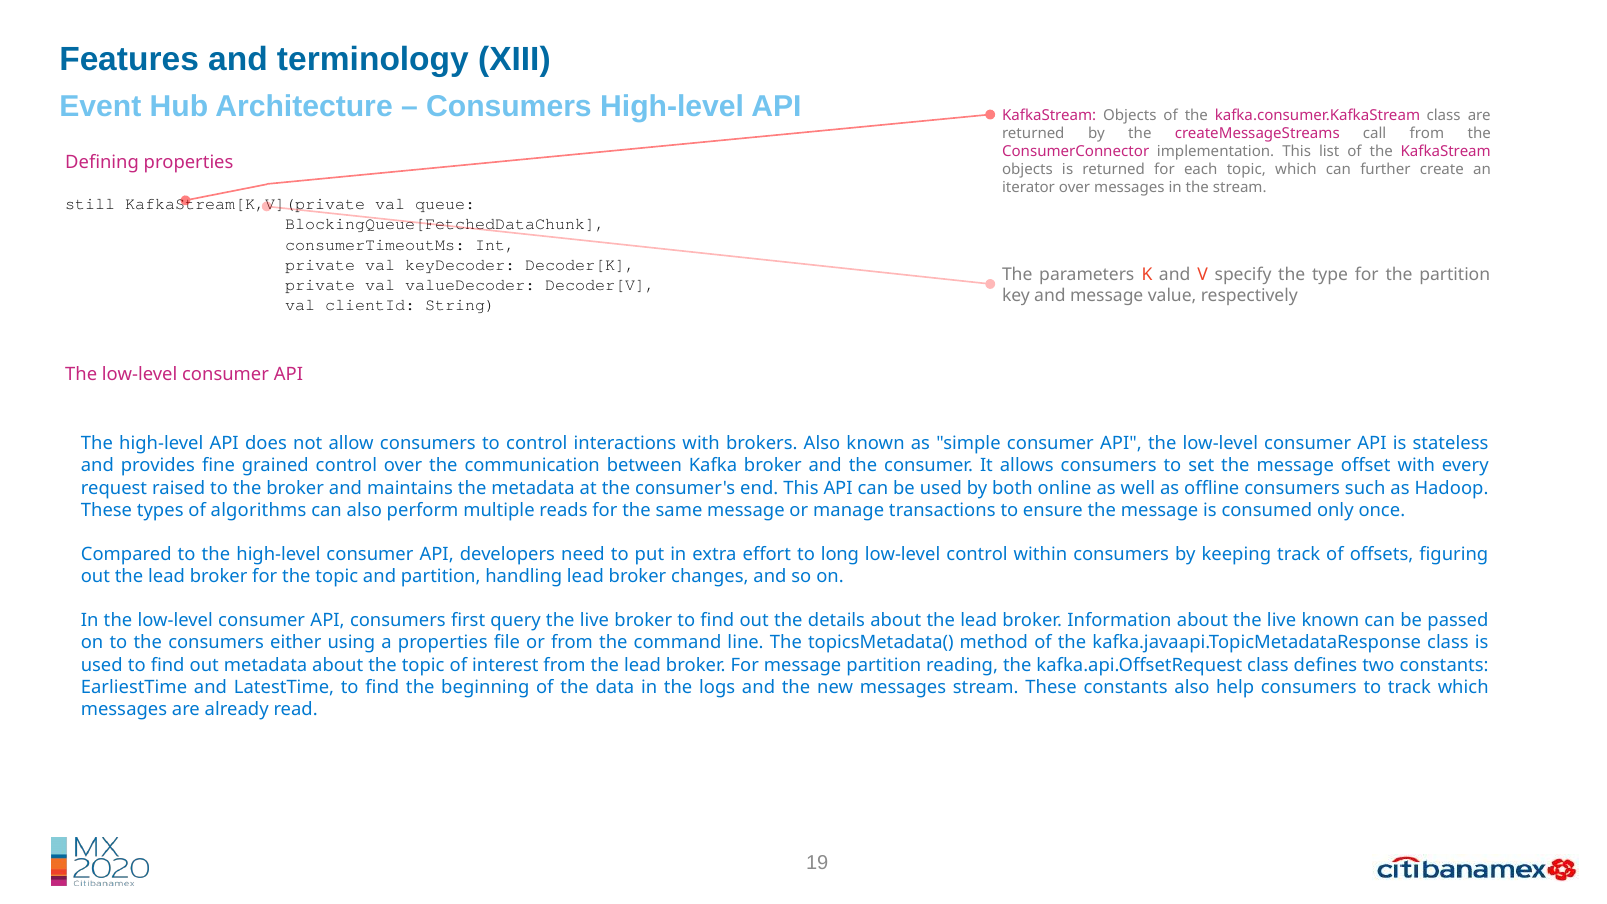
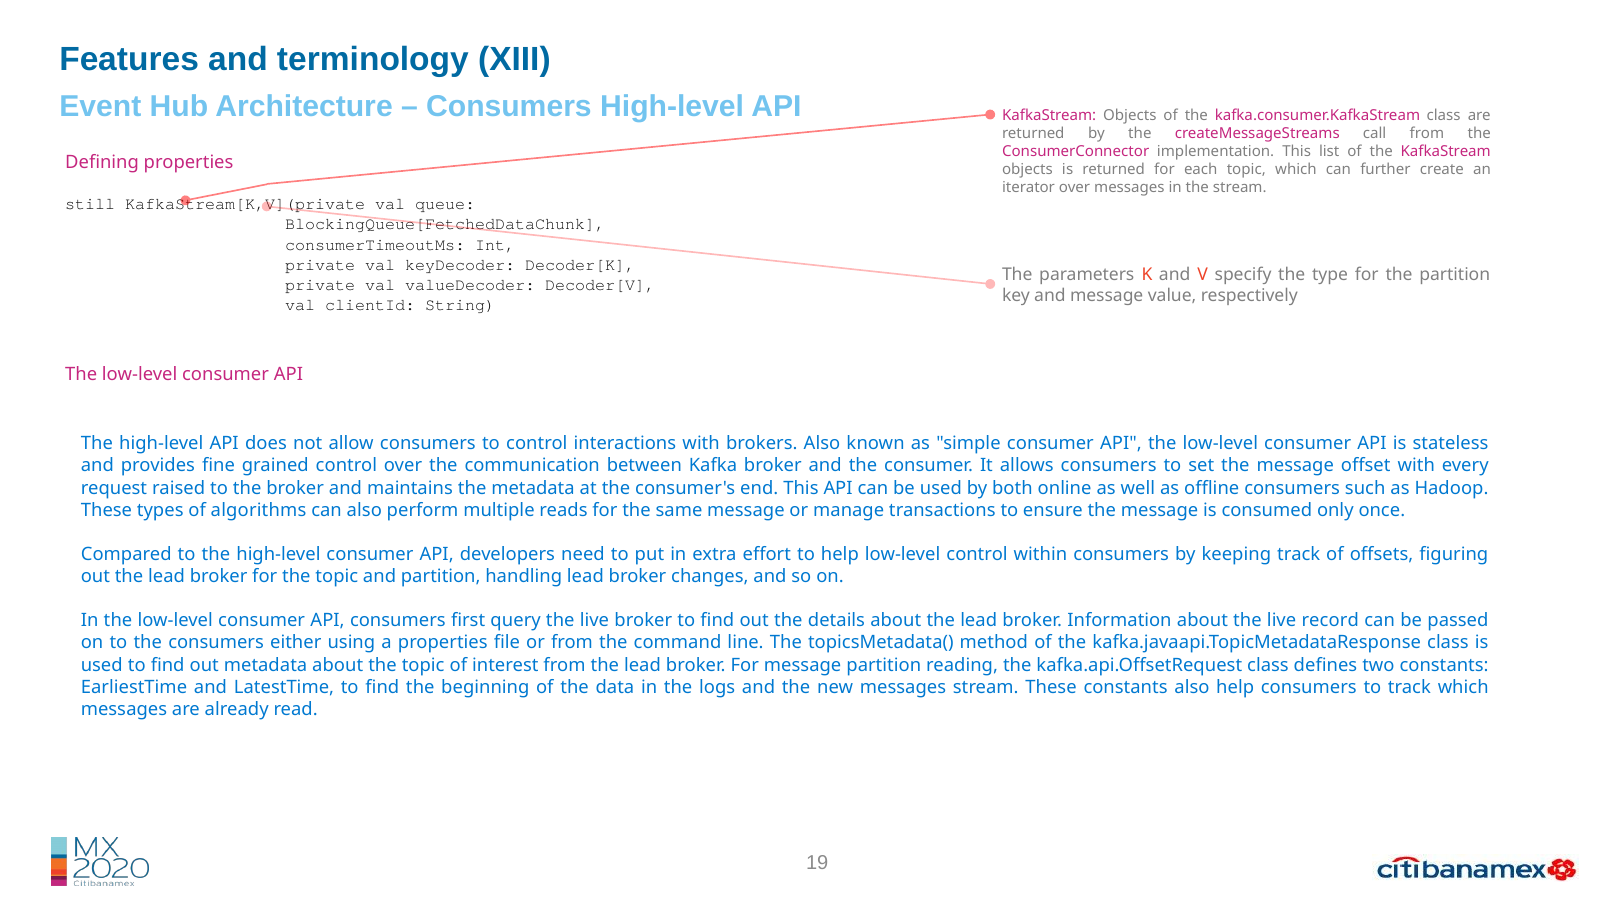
to long: long -> help
live known: known -> record
